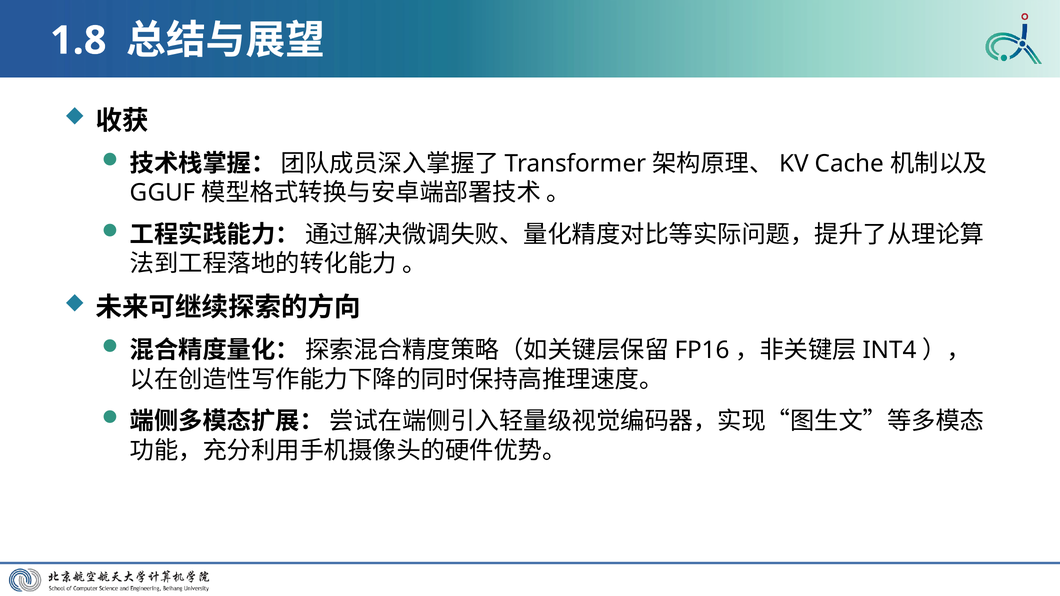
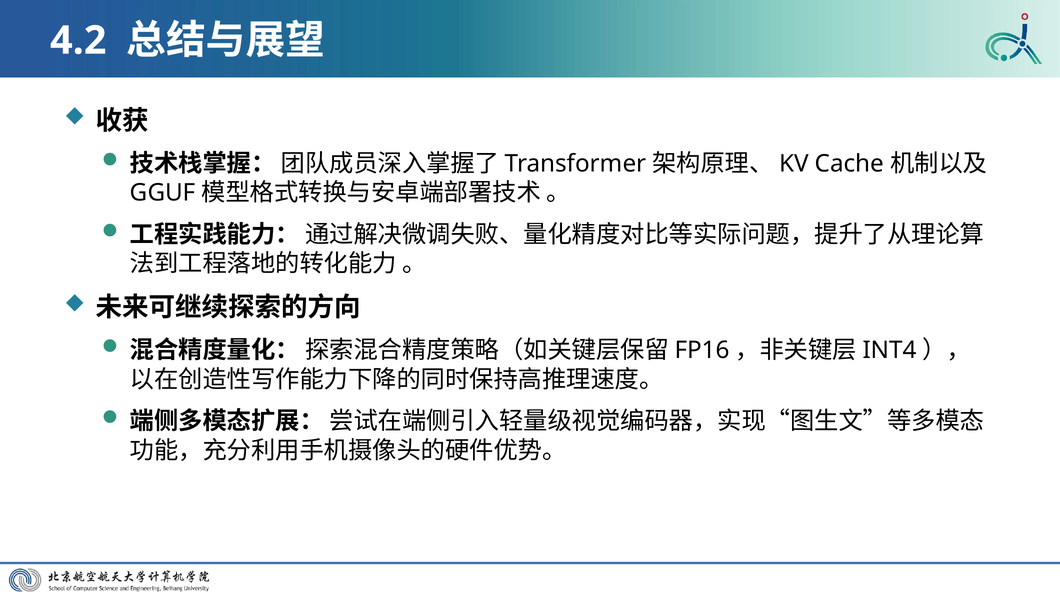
1.8: 1.8 -> 4.2
